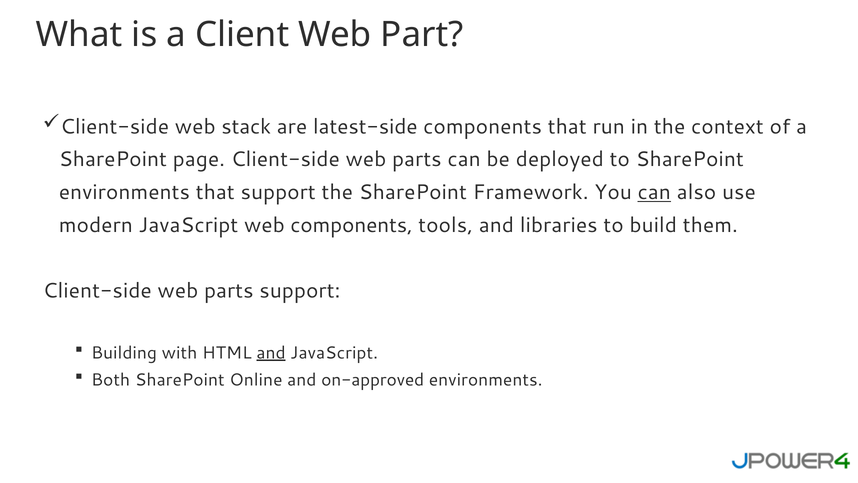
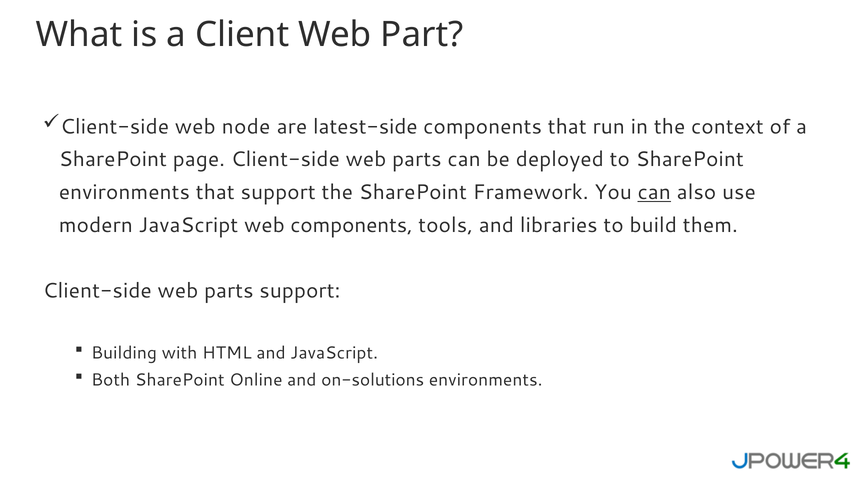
stack: stack -> node
and at (271, 352) underline: present -> none
on-approved: on-approved -> on-solutions
